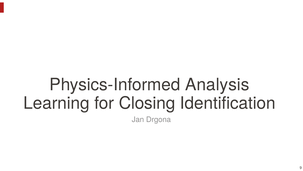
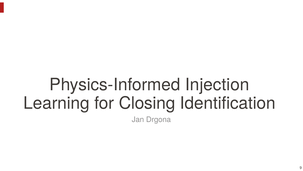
Analysis: Analysis -> Injection
